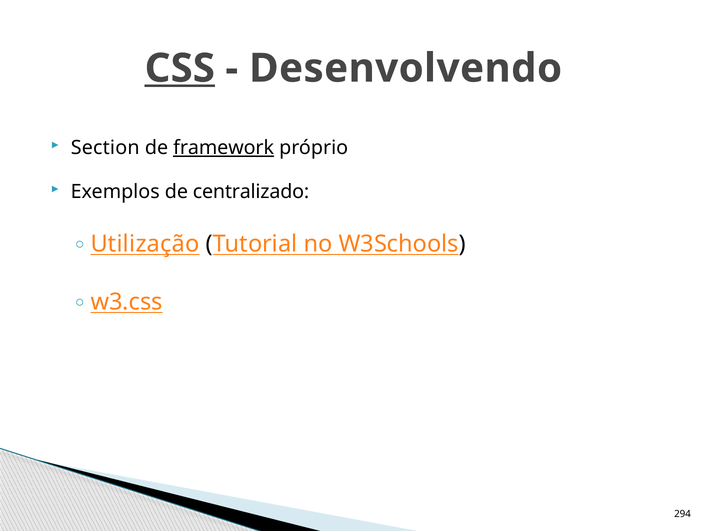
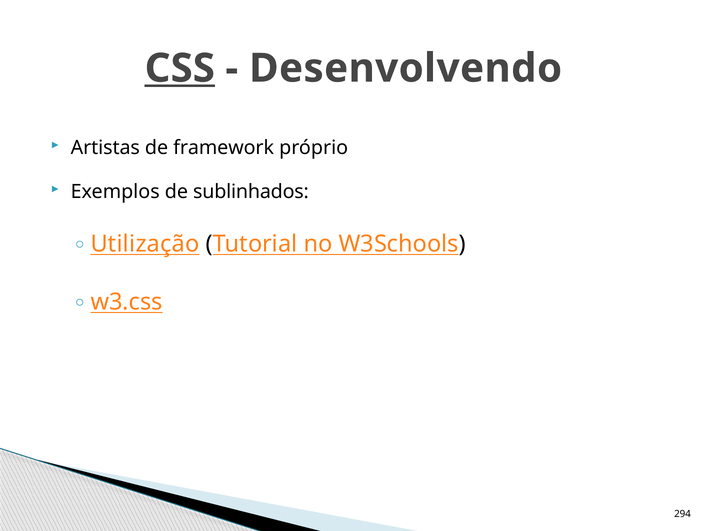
Section: Section -> Artistas
framework underline: present -> none
centralizado: centralizado -> sublinhados
